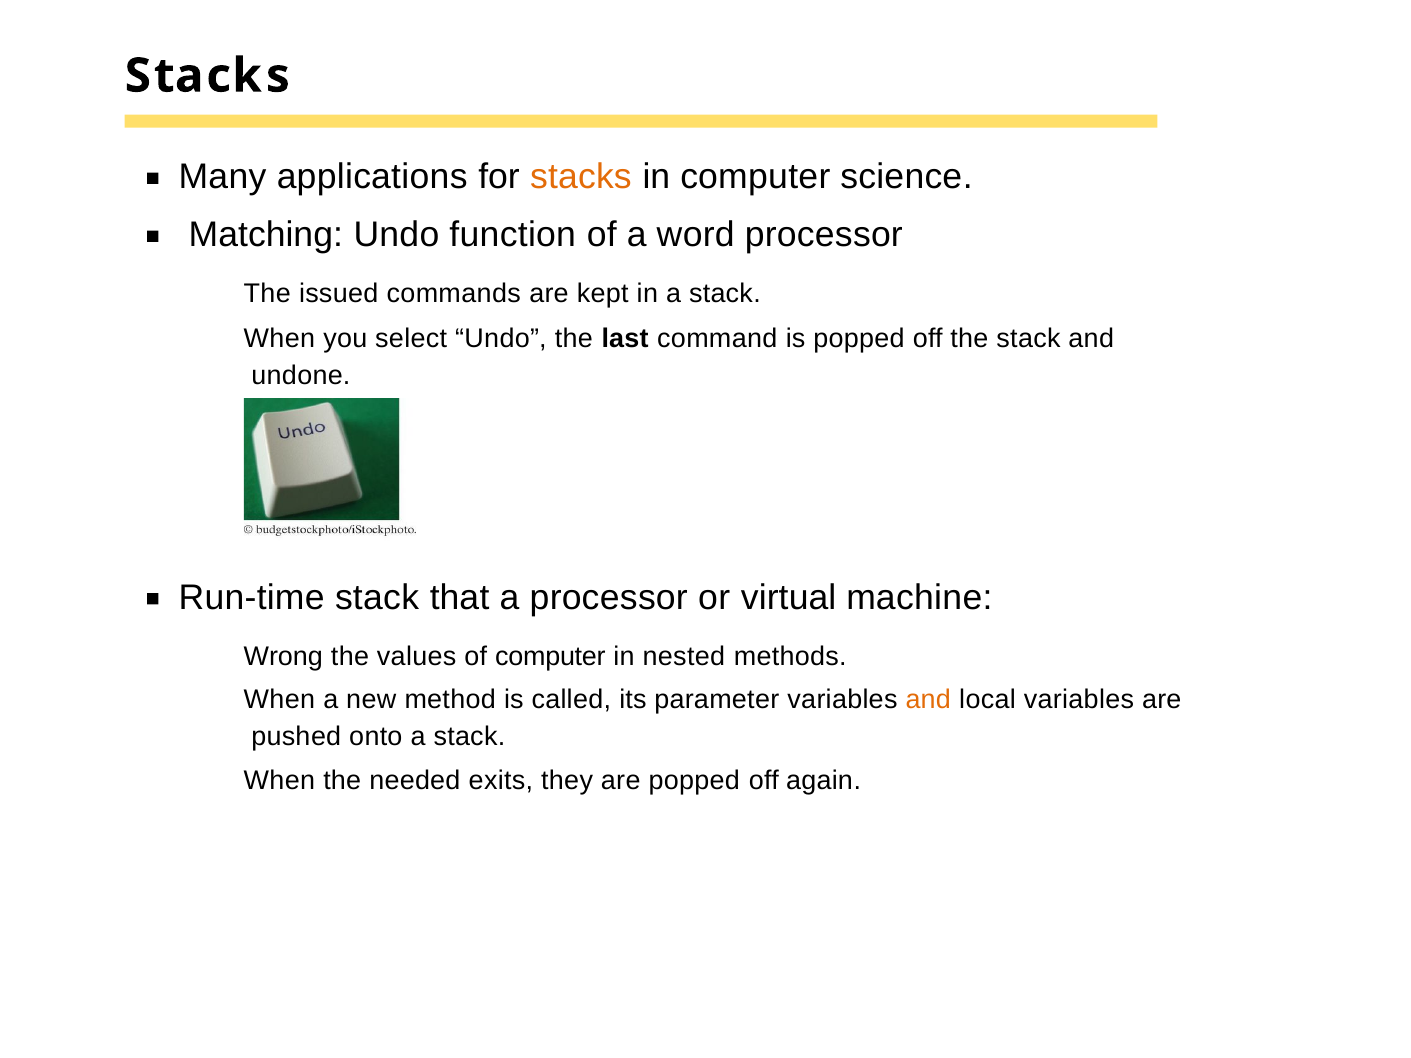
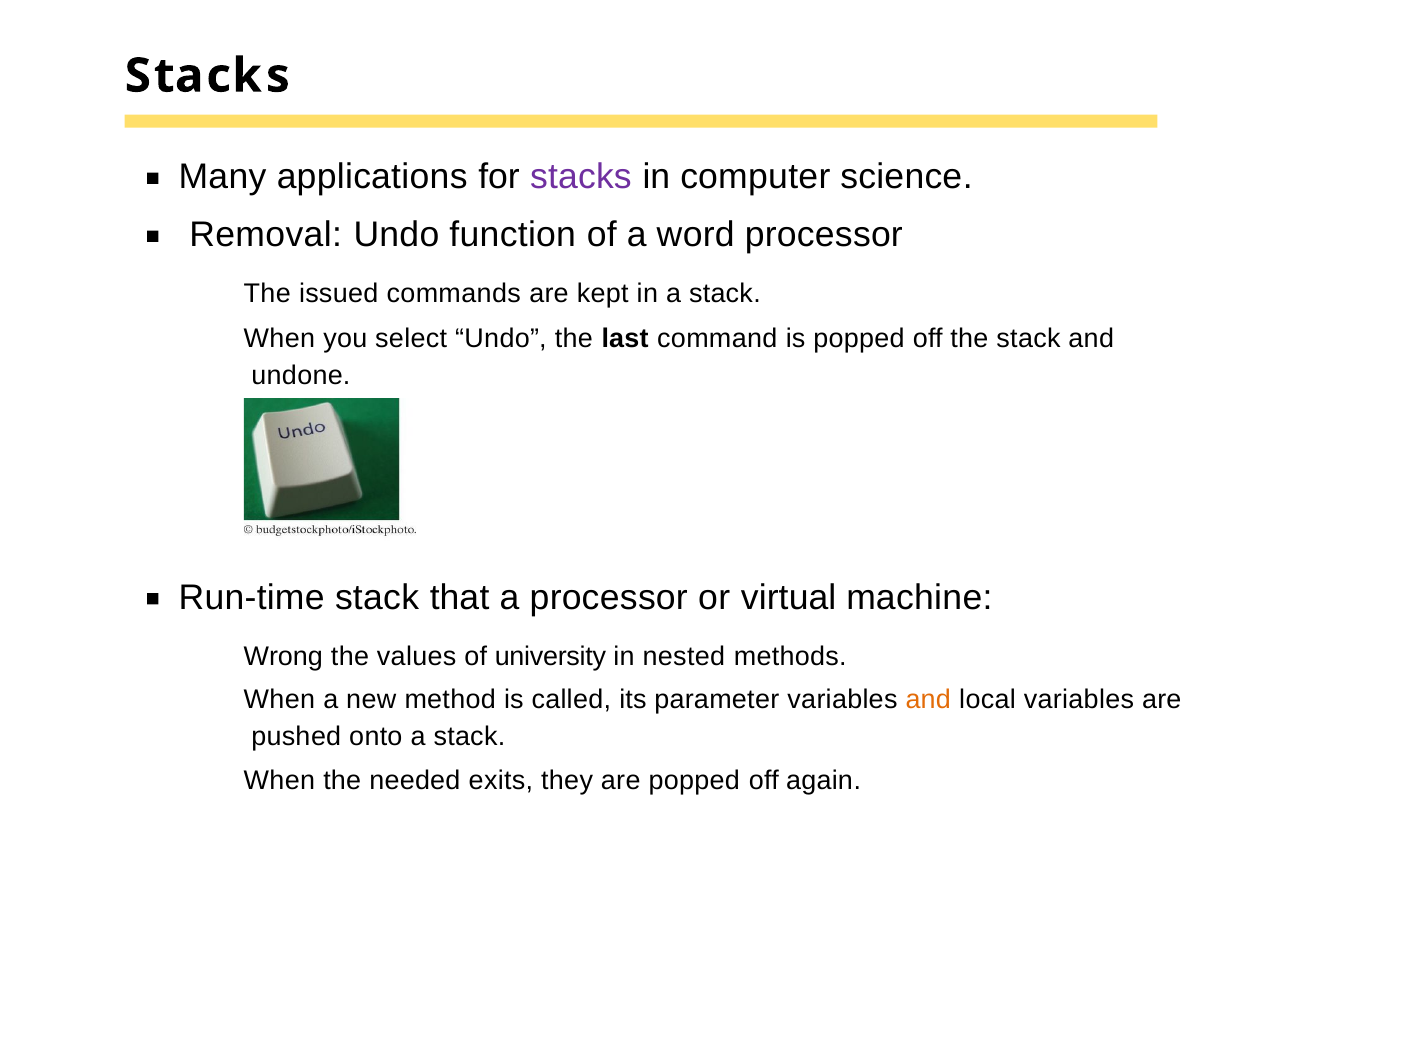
stacks at (581, 177) colour: orange -> purple
Matching: Matching -> Removal
of computer: computer -> university
